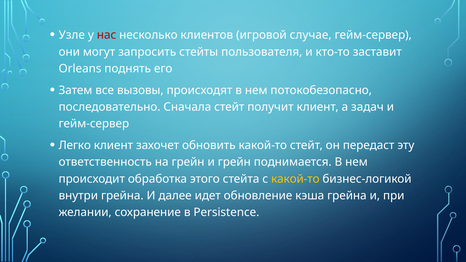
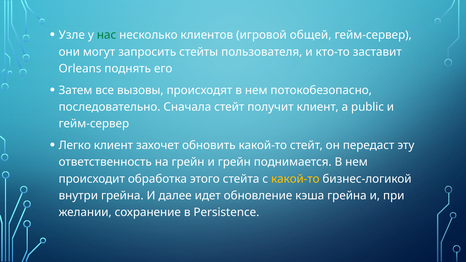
нас colour: red -> green
случае: случае -> общей
задач: задач -> public
